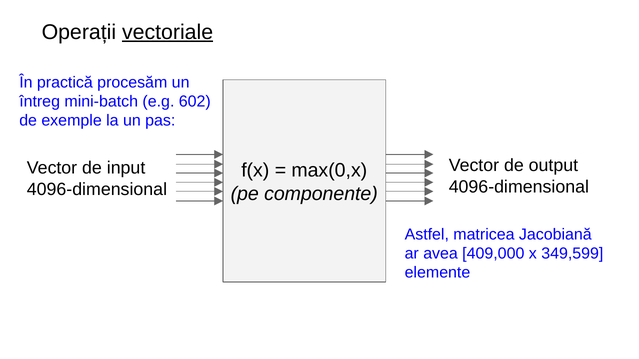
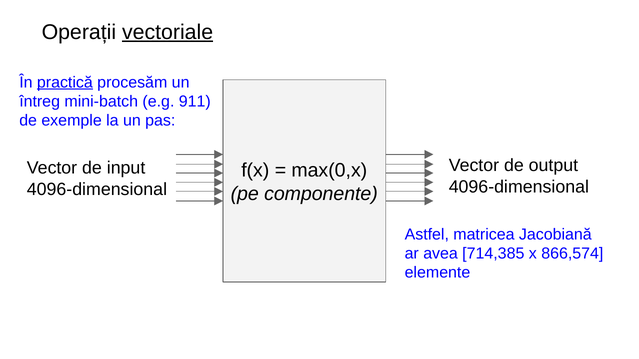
practică underline: none -> present
602: 602 -> 911
409,000: 409,000 -> 714,385
349,599: 349,599 -> 866,574
